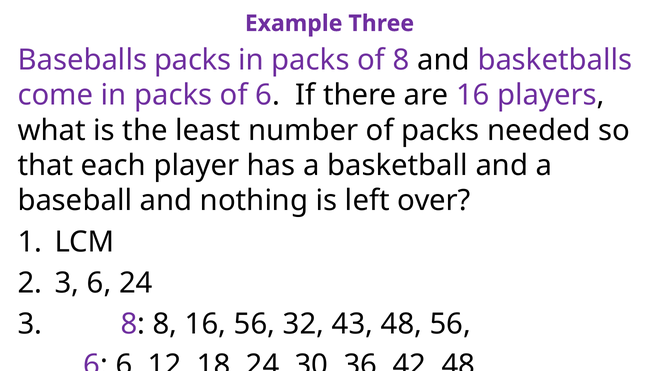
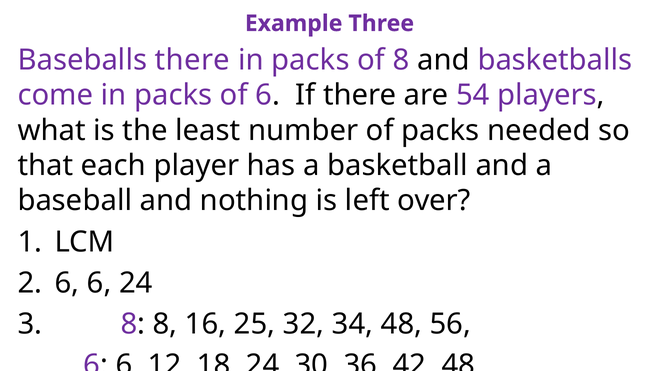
Baseballs packs: packs -> there
are 16: 16 -> 54
3 at (67, 283): 3 -> 6
16 56: 56 -> 25
43: 43 -> 34
